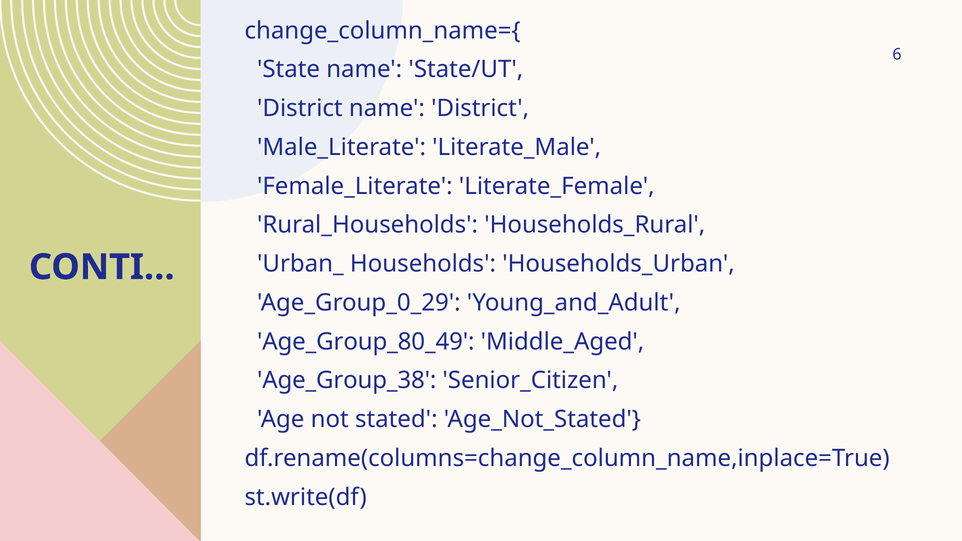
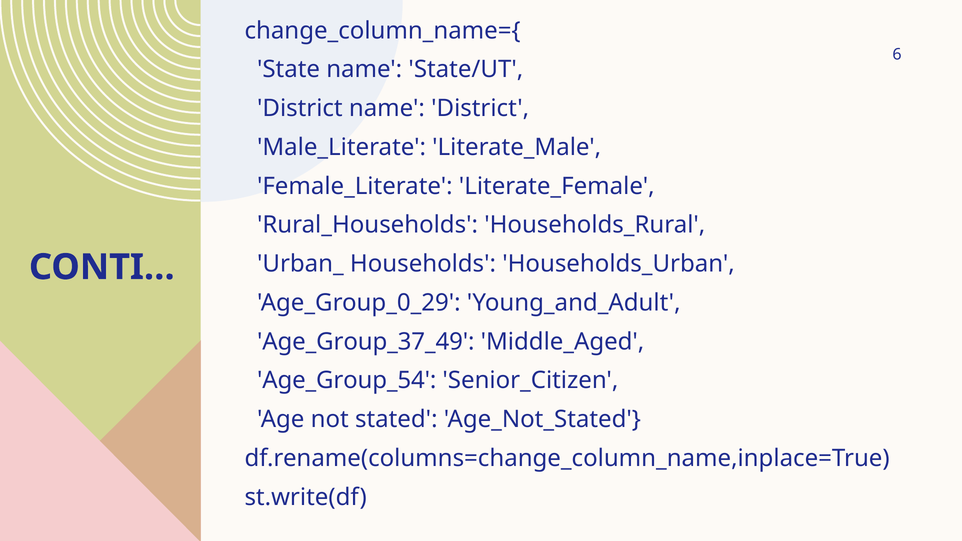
Age_Group_80_49: Age_Group_80_49 -> Age_Group_37_49
Age_Group_38: Age_Group_38 -> Age_Group_54
